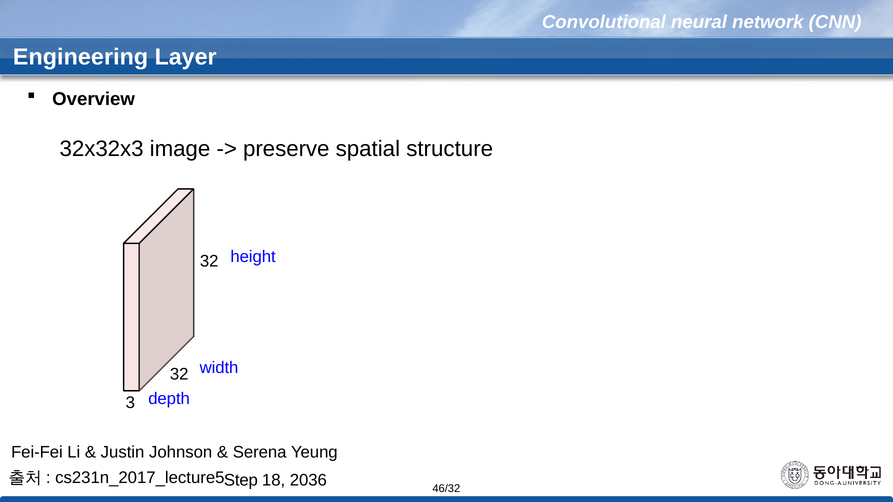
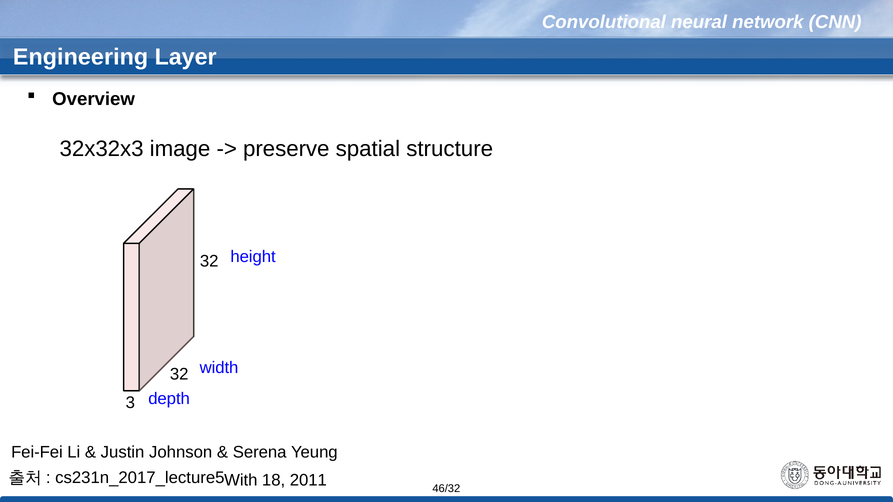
Step: Step -> With
2036: 2036 -> 2011
